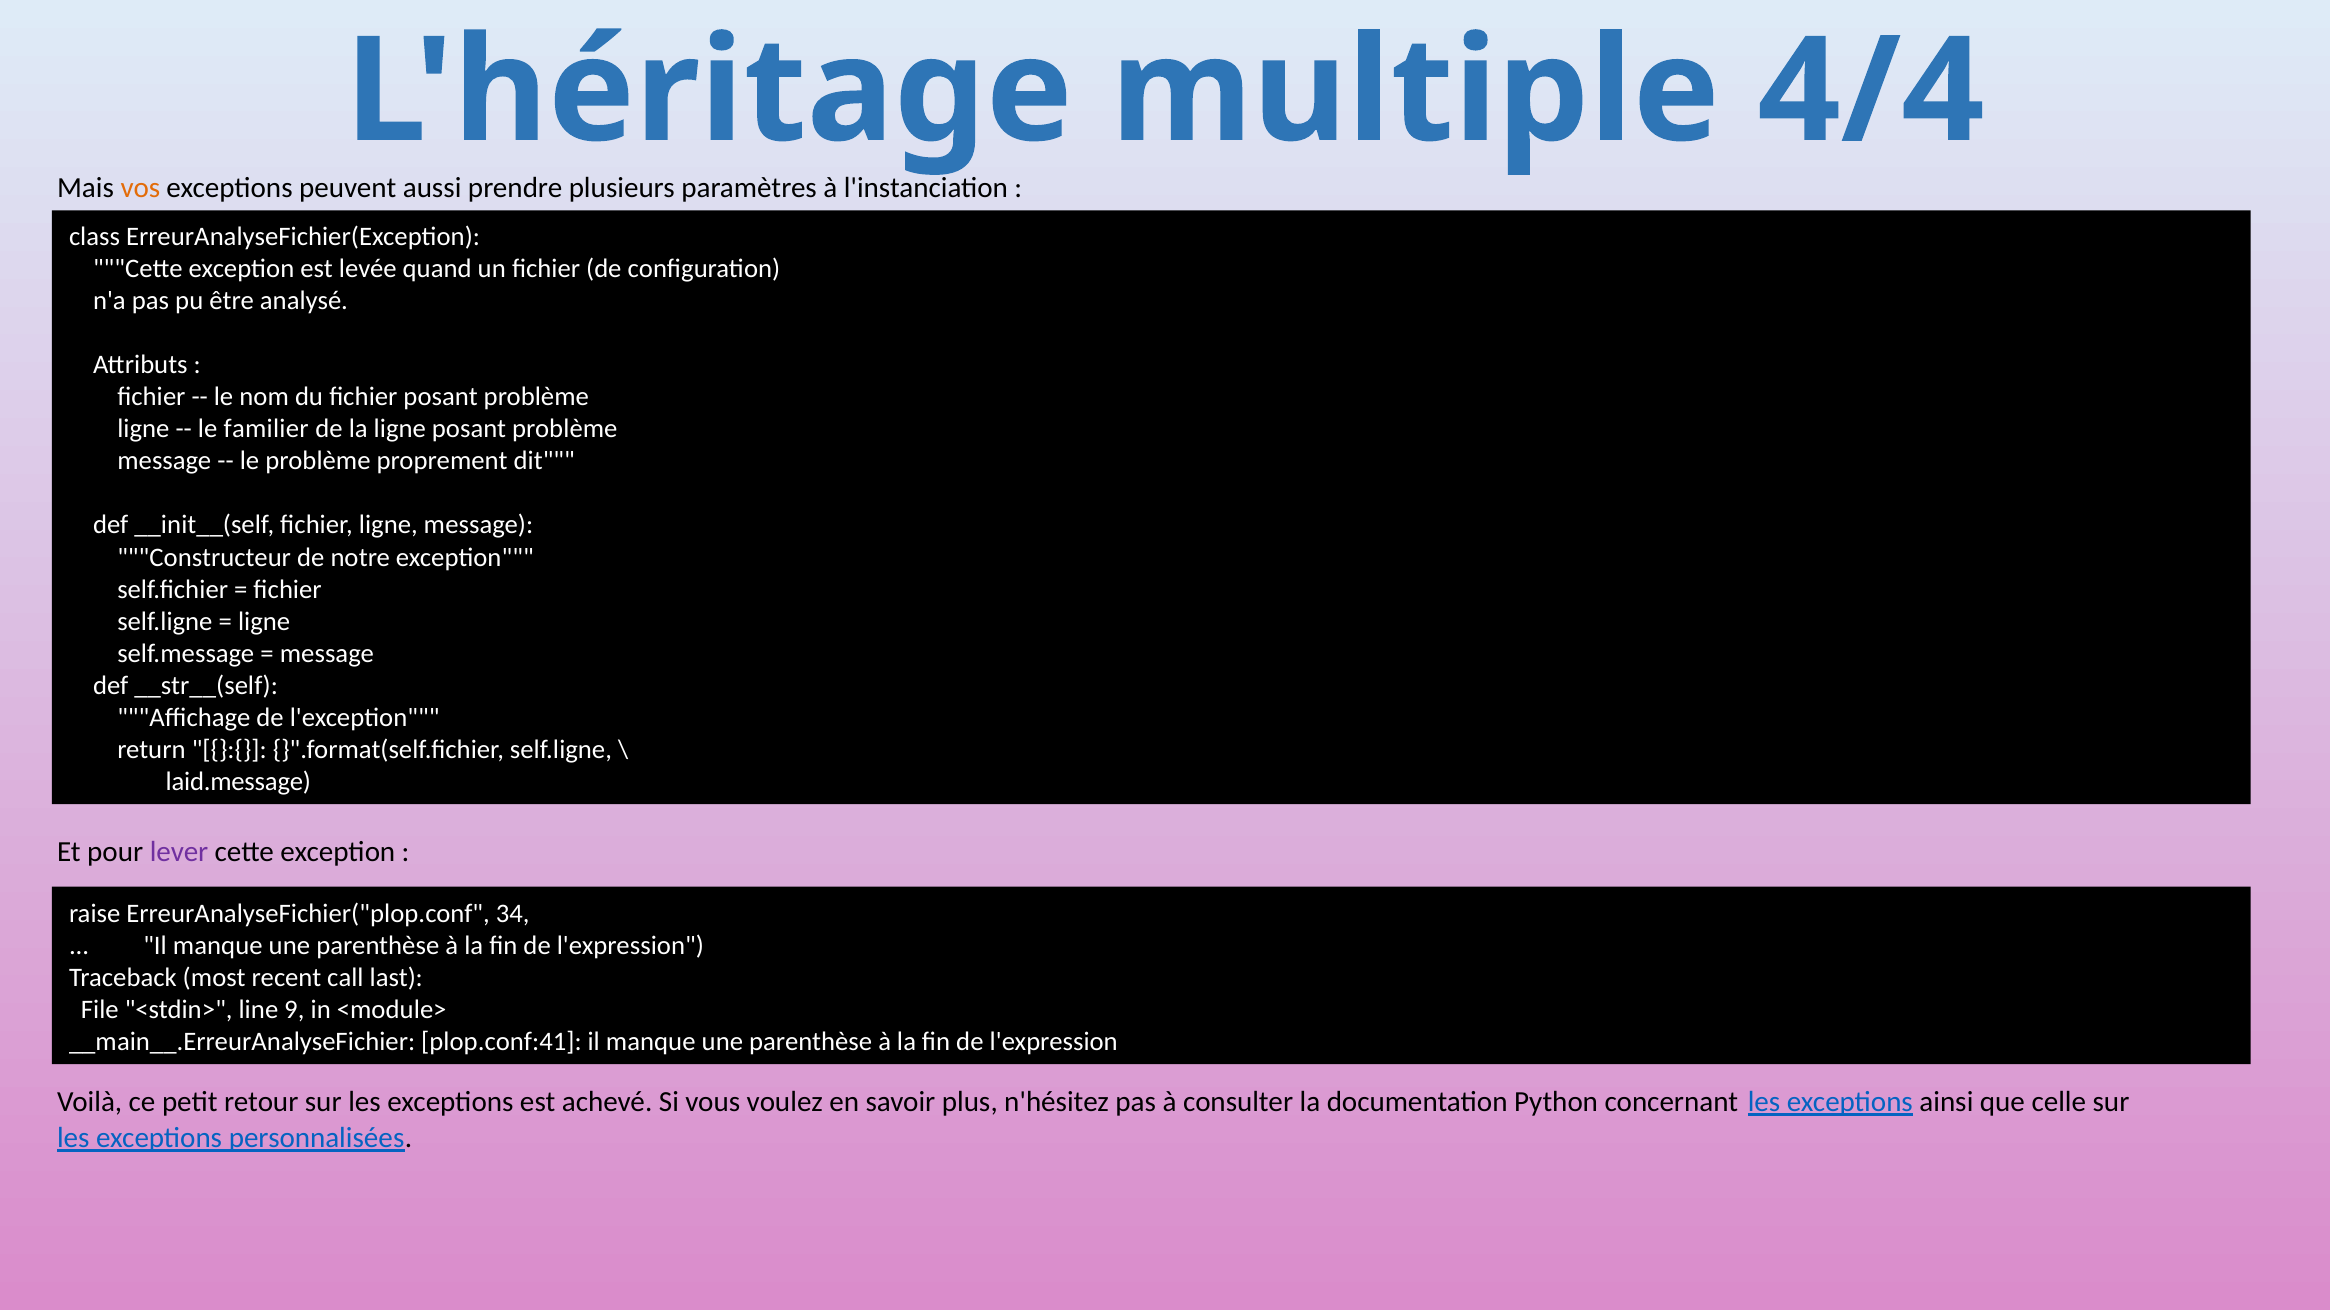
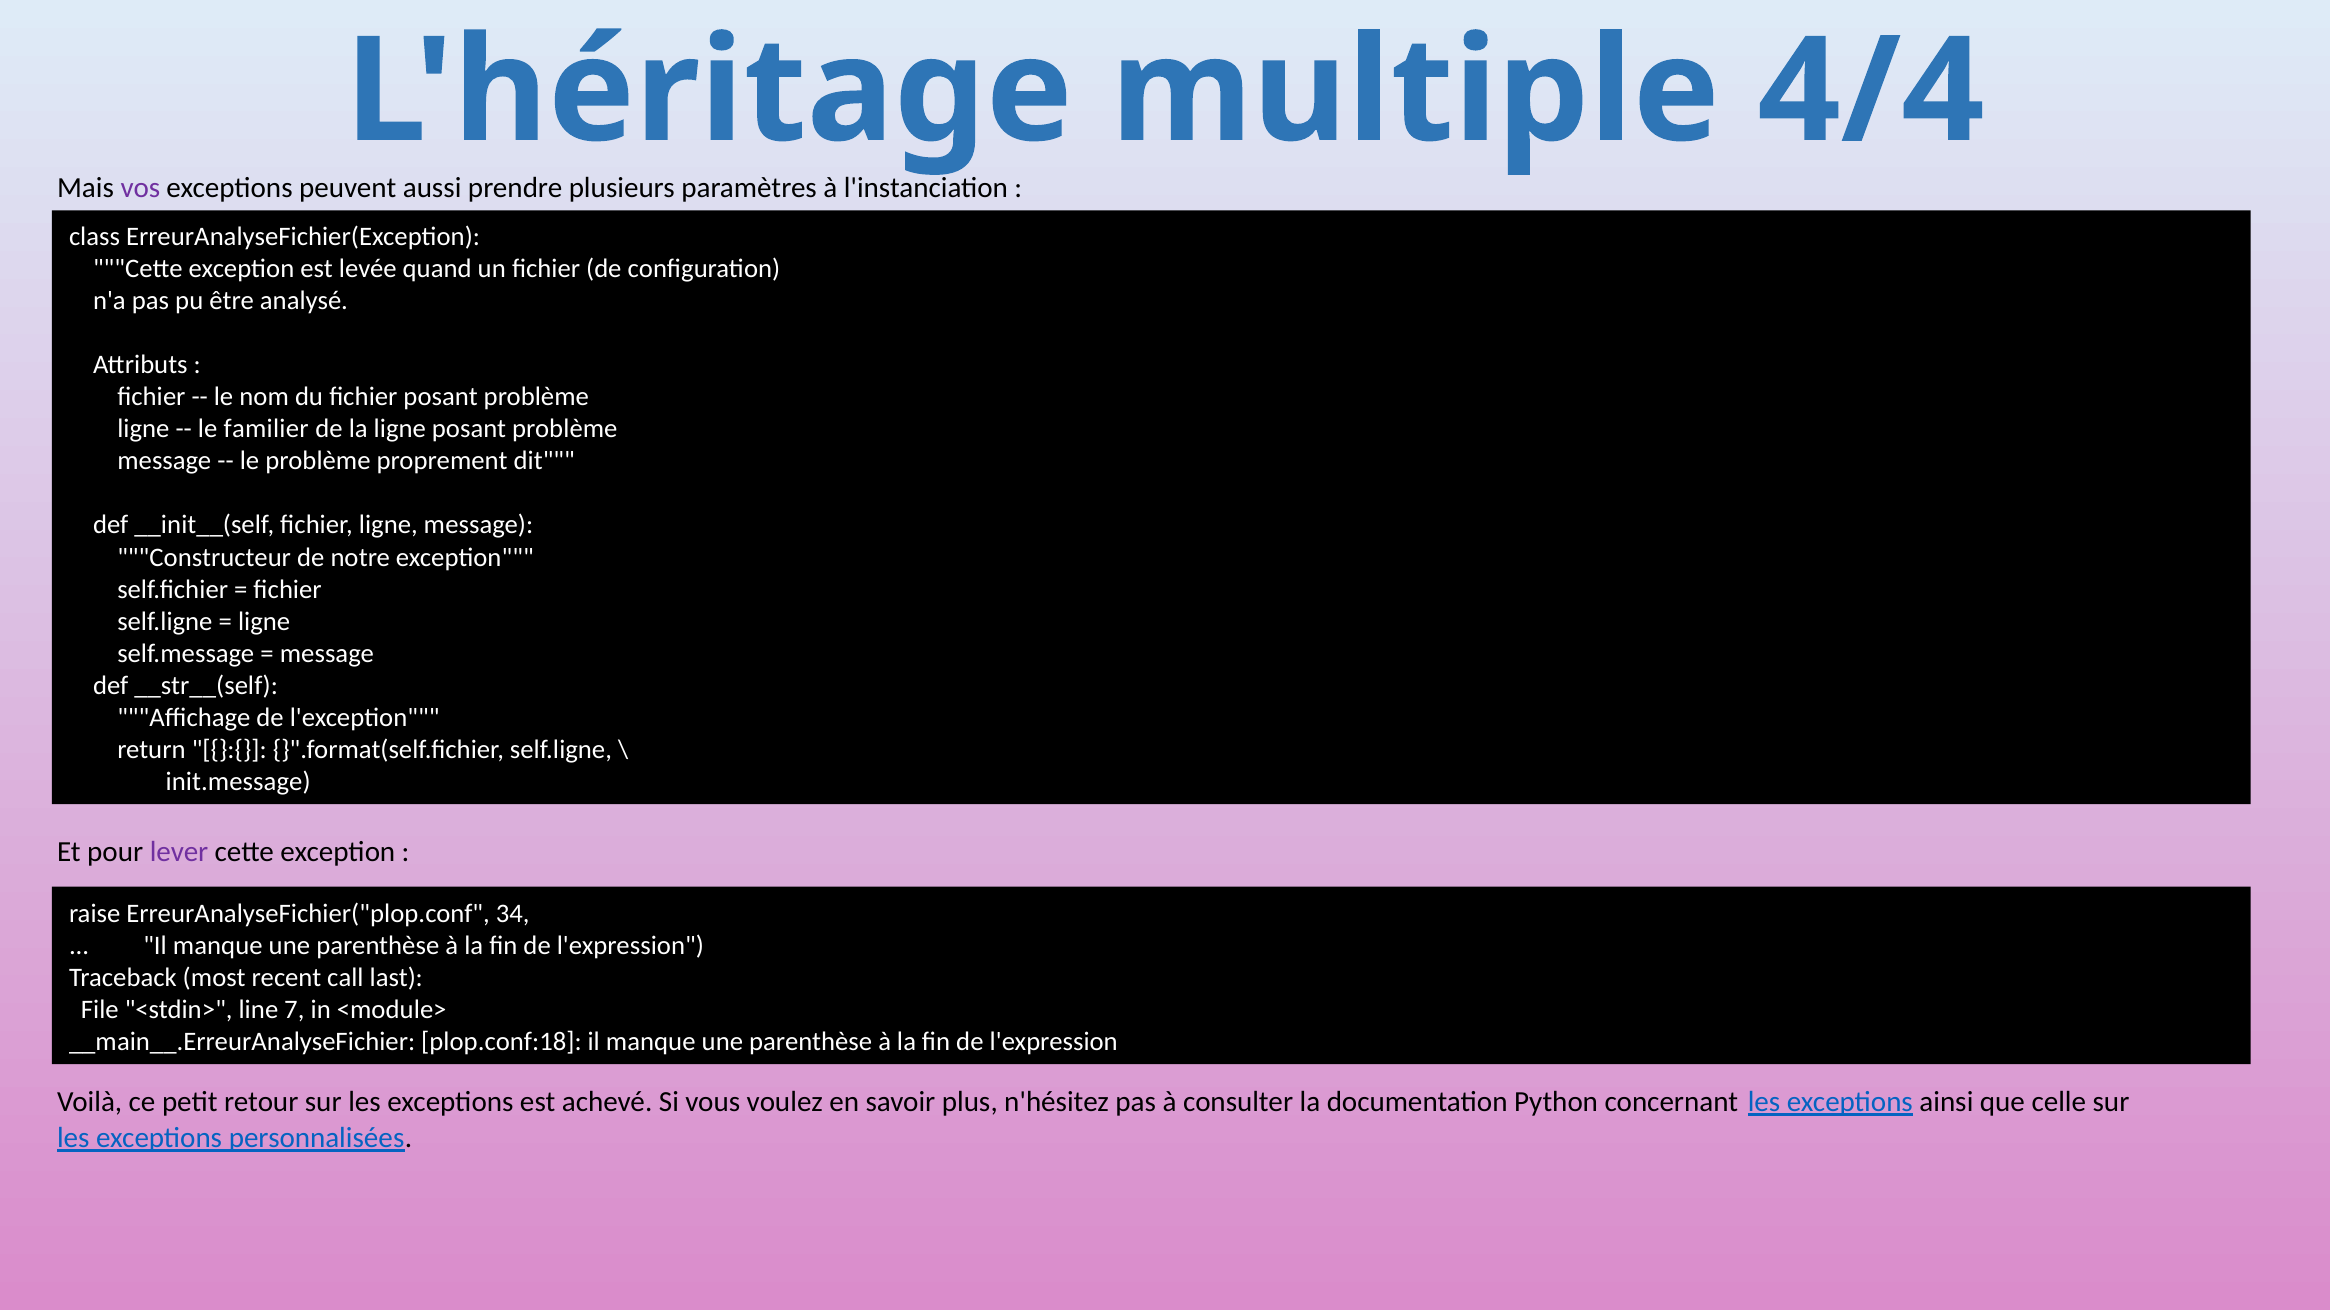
vos colour: orange -> purple
laid.message: laid.message -> init.message
9: 9 -> 7
plop.conf:41: plop.conf:41 -> plop.conf:18
